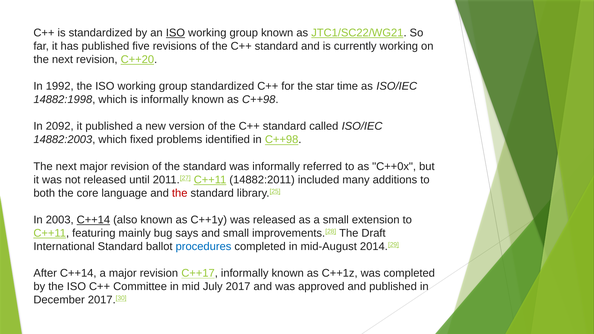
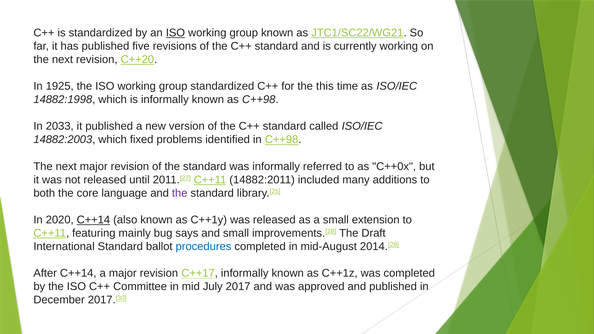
1992: 1992 -> 1925
star: star -> this
2092: 2092 -> 2033
the at (180, 193) colour: red -> purple
2003: 2003 -> 2020
